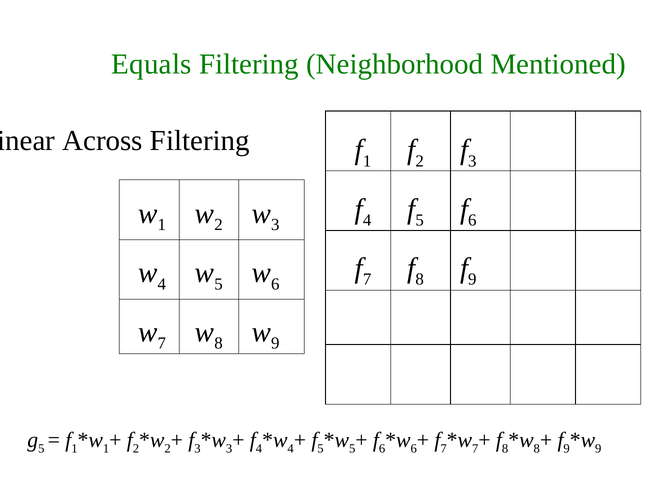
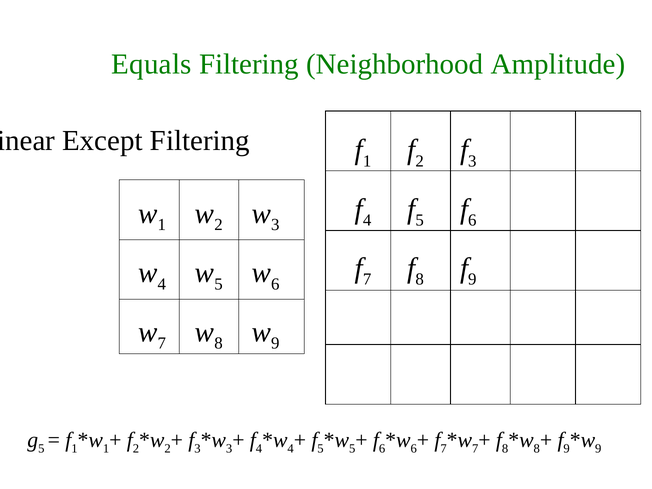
Mentioned: Mentioned -> Amplitude
Across: Across -> Except
